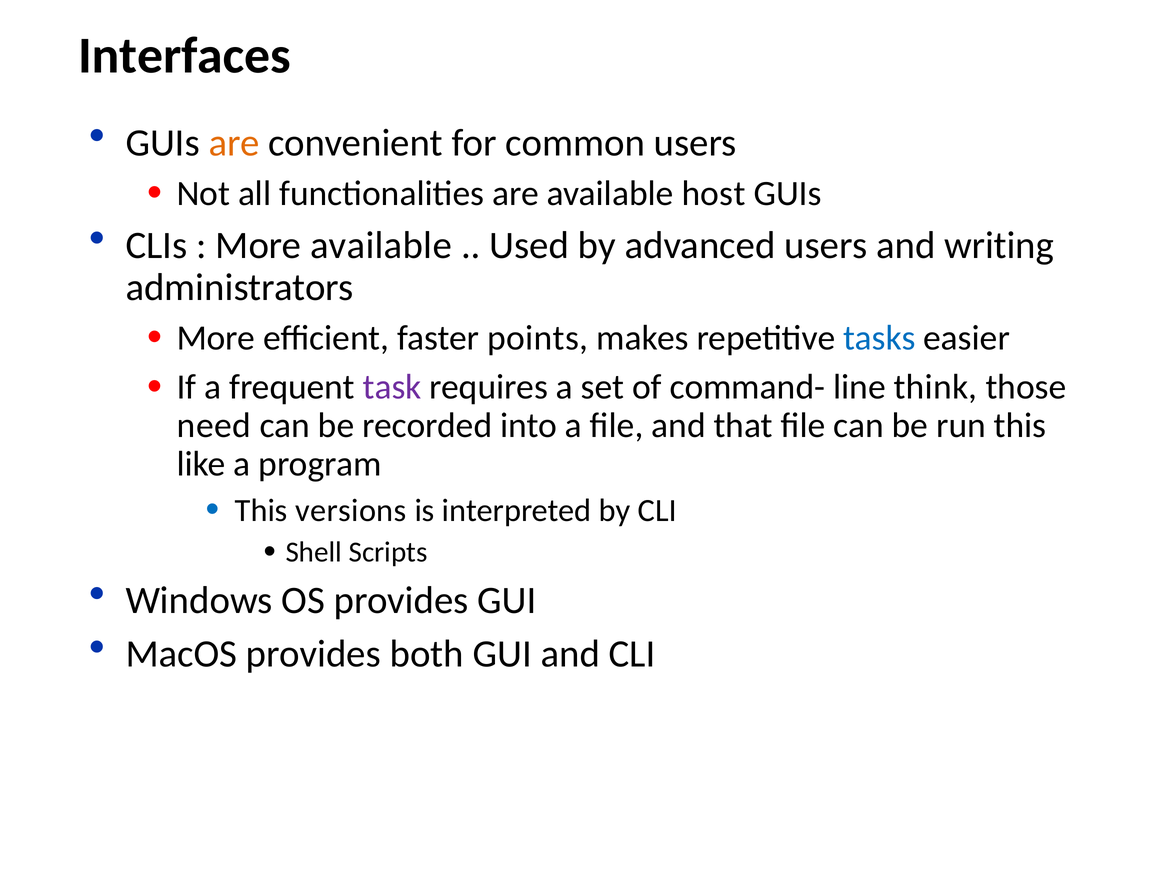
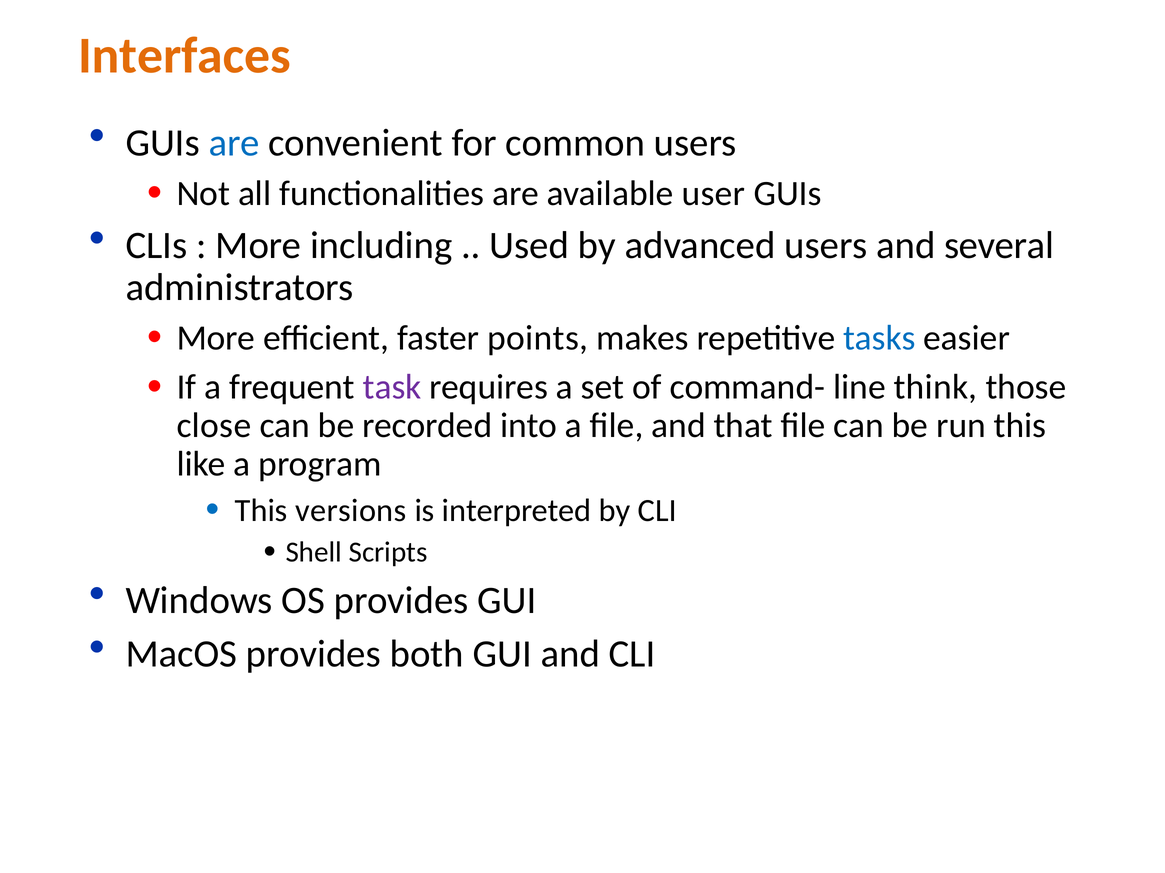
Interfaces colour: black -> orange
are at (234, 143) colour: orange -> blue
host: host -> user
More available: available -> including
writing: writing -> several
need: need -> close
